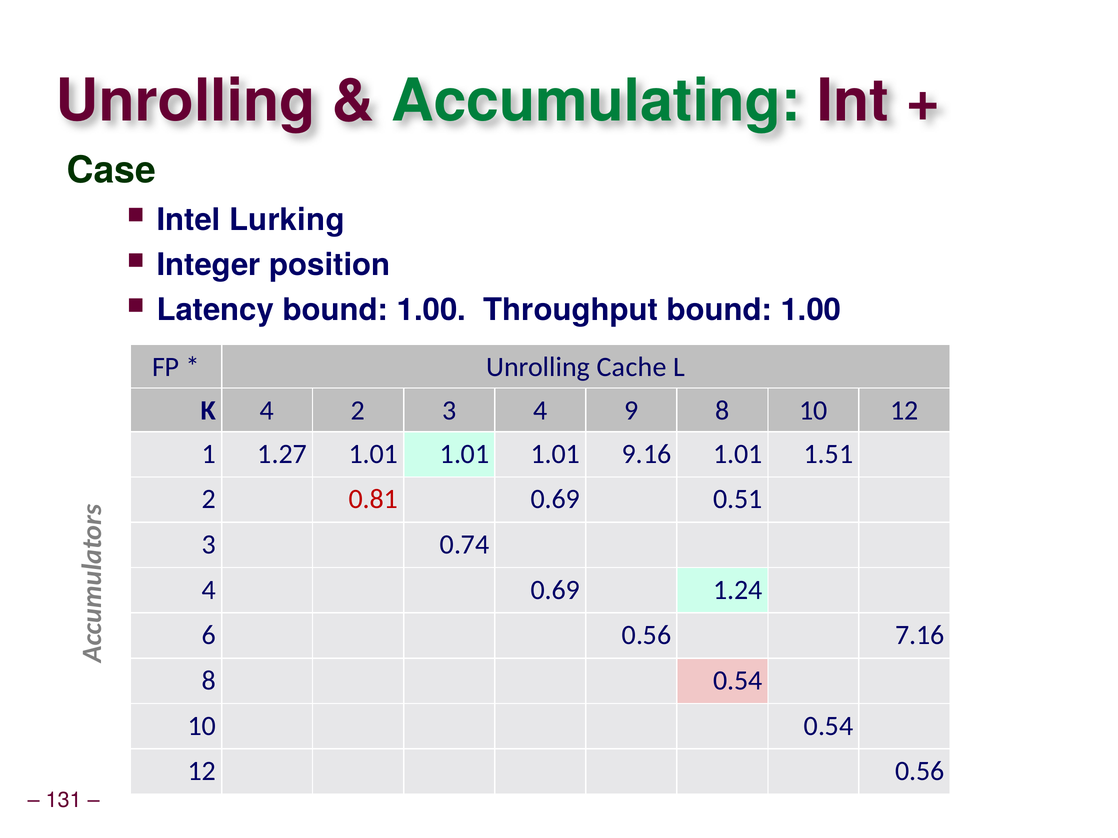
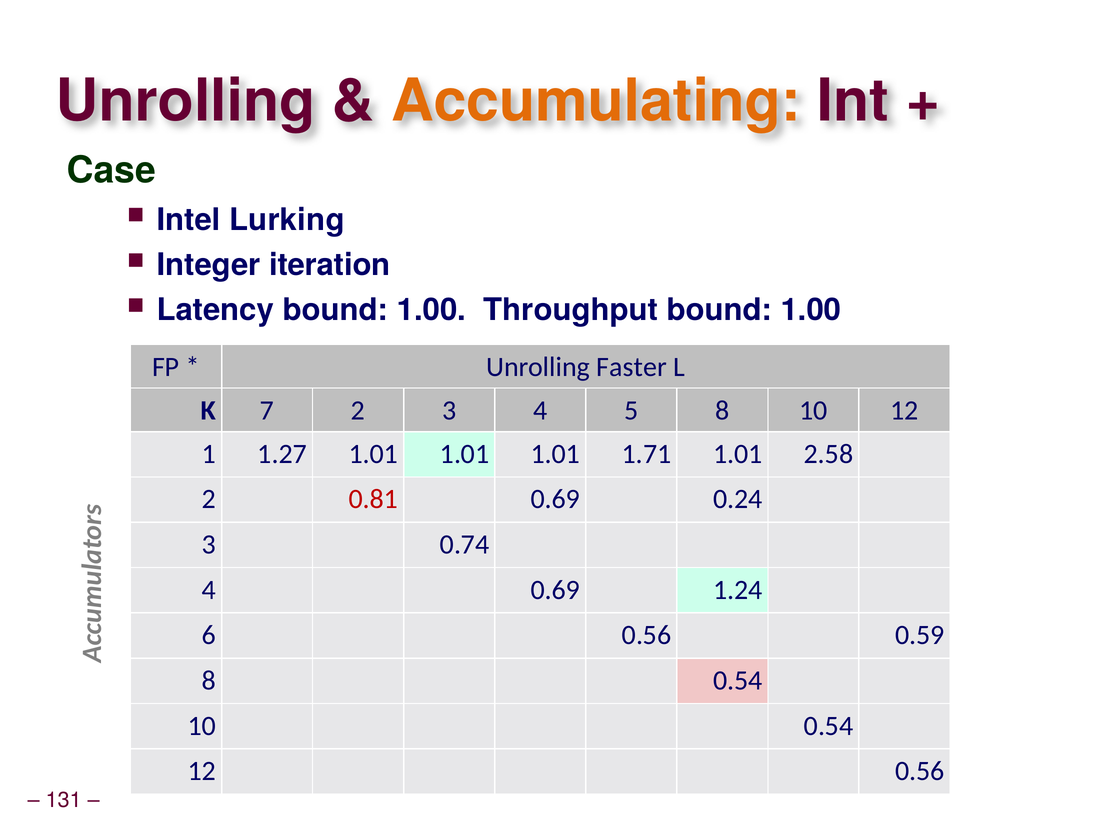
Accumulating colour: green -> orange
position: position -> iteration
Cache: Cache -> Faster
K 4: 4 -> 7
9: 9 -> 5
9.16: 9.16 -> 1.71
1.51: 1.51 -> 2.58
0.51: 0.51 -> 0.24
7.16: 7.16 -> 0.59
